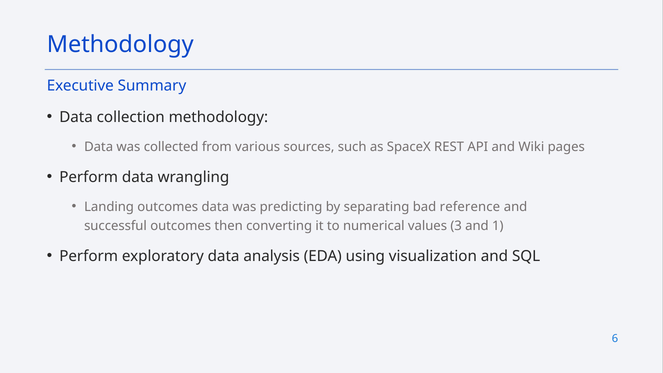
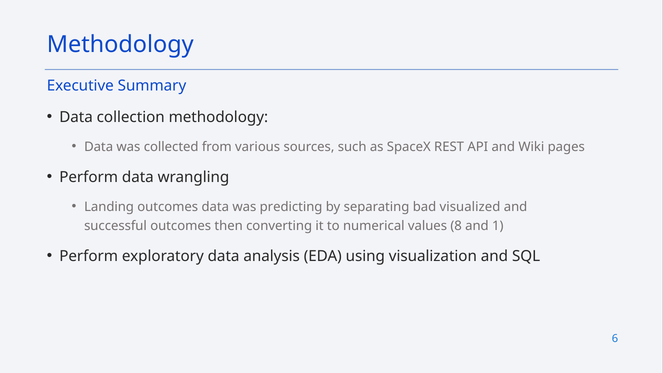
reference: reference -> visualized
3: 3 -> 8
